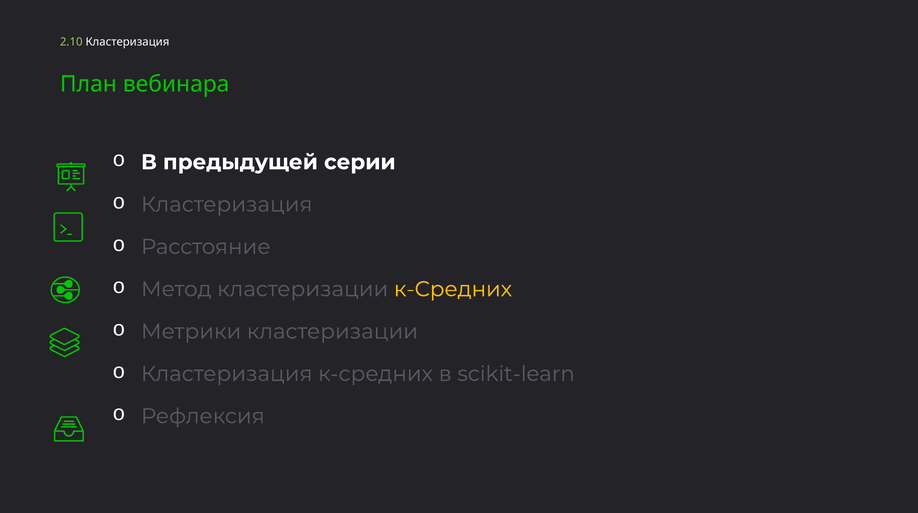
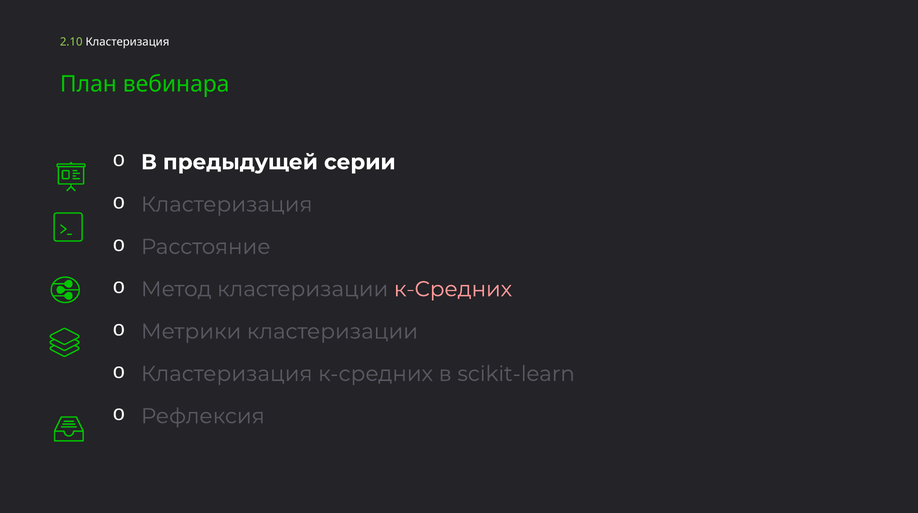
к-Средних at (453, 289) colour: yellow -> pink
